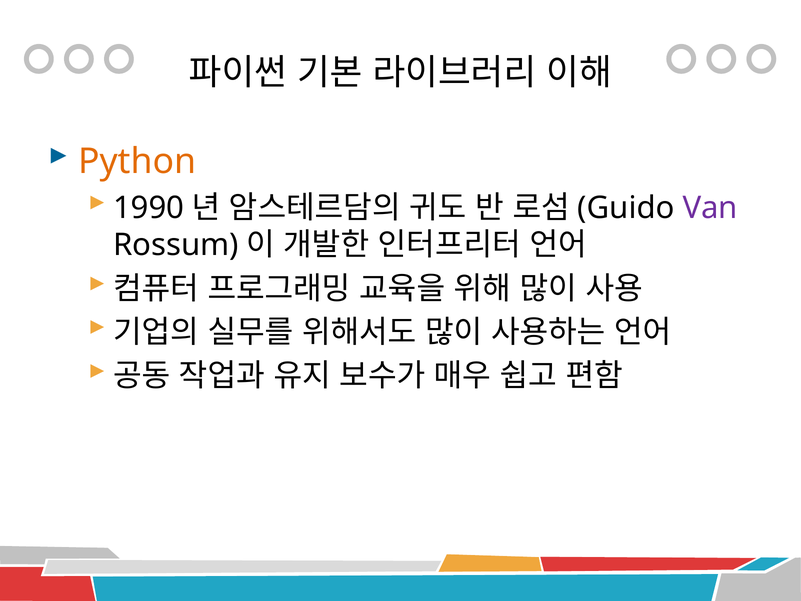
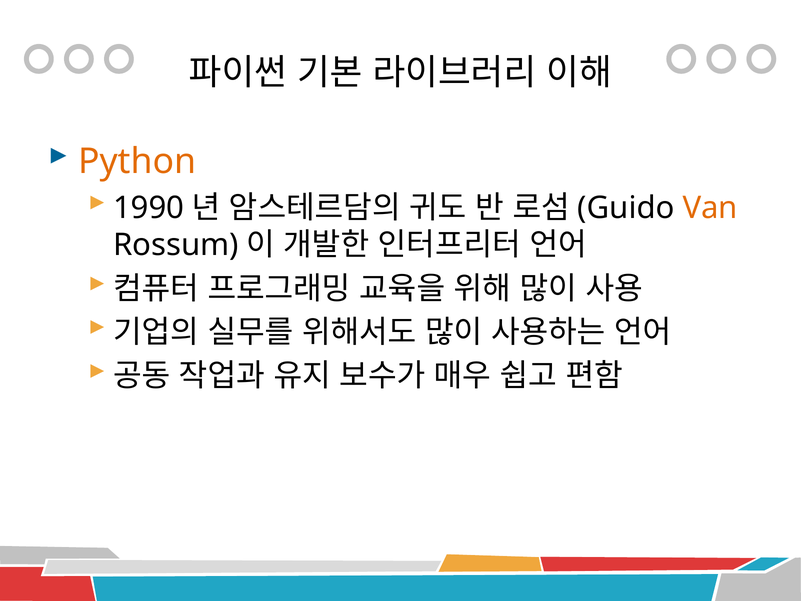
Van colour: purple -> orange
